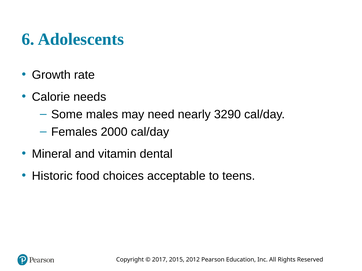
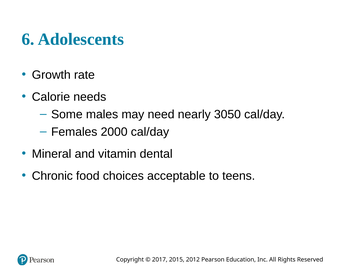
3290: 3290 -> 3050
Historic: Historic -> Chronic
